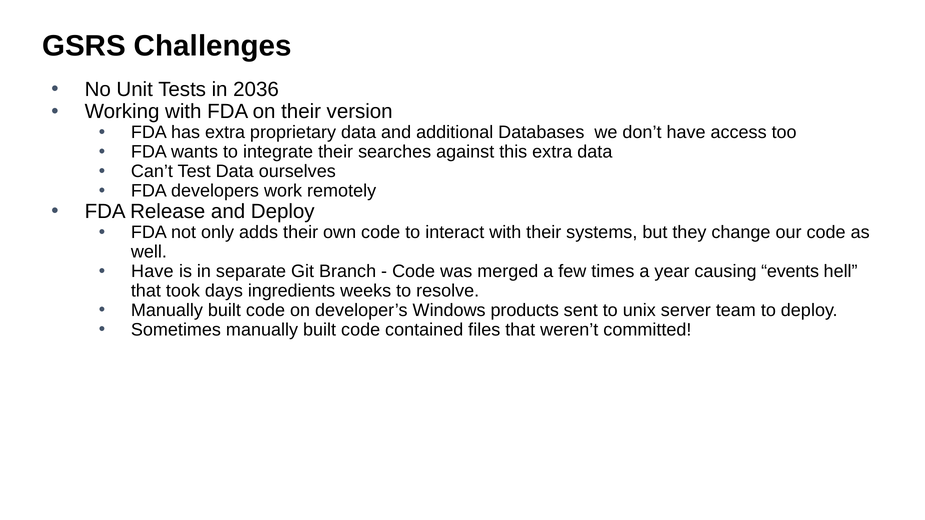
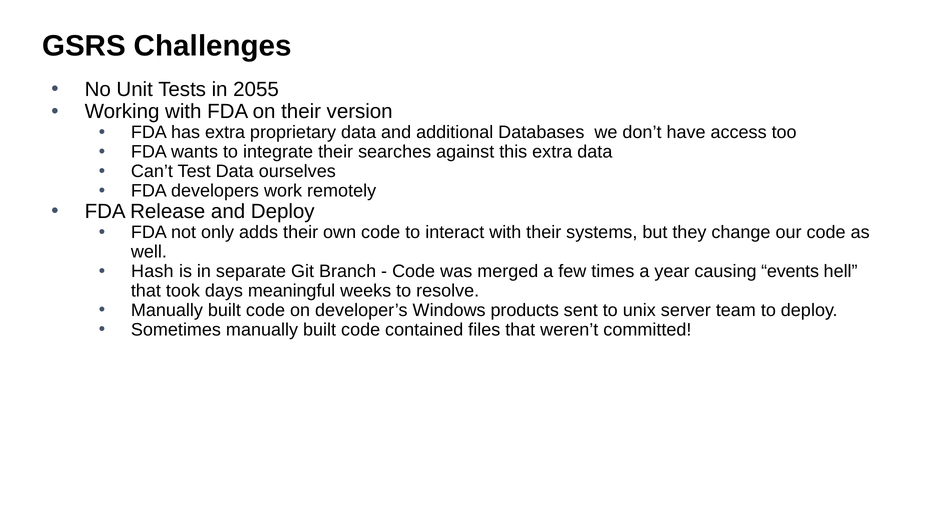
2036: 2036 -> 2055
Have at (152, 271): Have -> Hash
ingredients: ingredients -> meaningful
